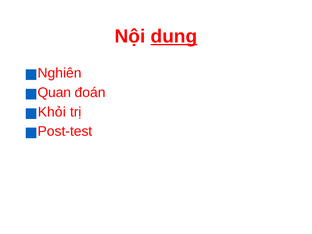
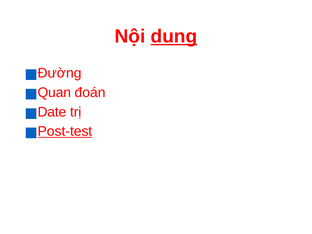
Nghiên: Nghiên -> Đường
Khỏi: Khỏi -> Date
Post-test underline: none -> present
